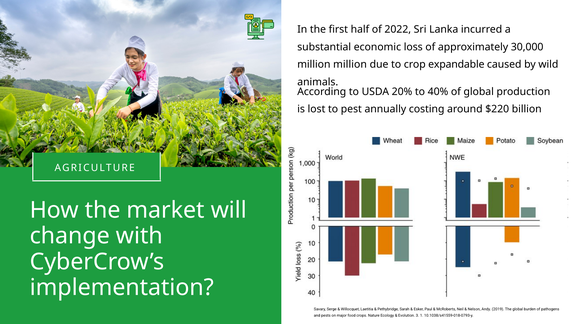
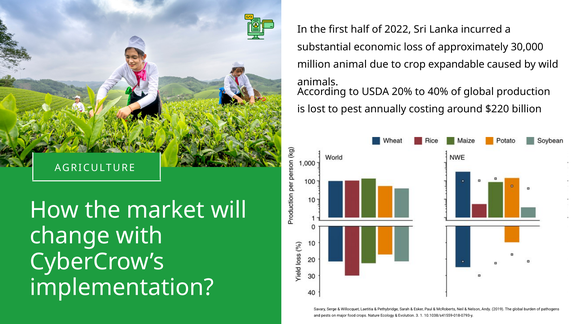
million million: million -> animal
